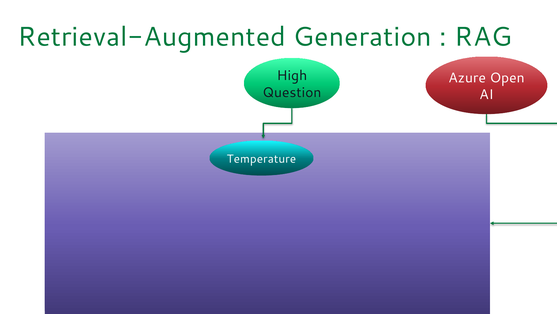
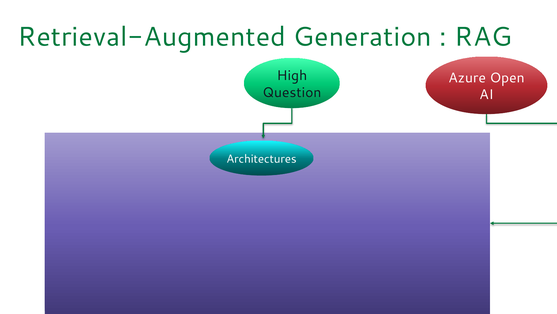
Temperature: Temperature -> Architectures
